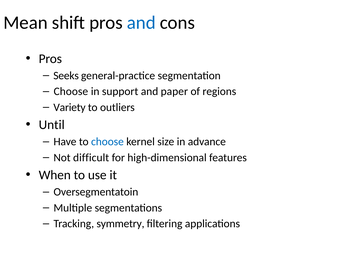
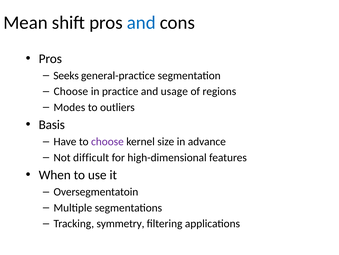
support: support -> practice
paper: paper -> usage
Variety: Variety -> Modes
Until: Until -> Basis
choose at (107, 141) colour: blue -> purple
